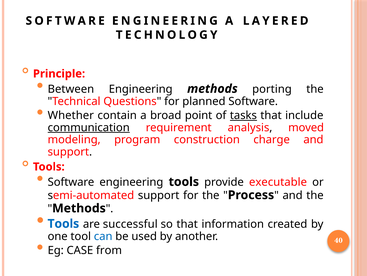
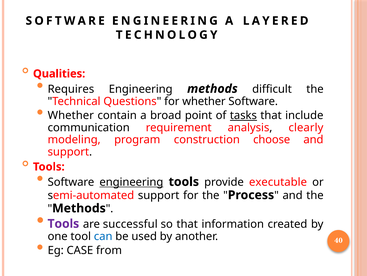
Principle: Principle -> Qualities
Between: Between -> Requires
porting: porting -> difficult
for planned: planned -> whether
communication underline: present -> none
moved: moved -> clearly
charge: charge -> choose
engineering at (131, 182) underline: none -> present
Tools at (63, 223) colour: blue -> purple
